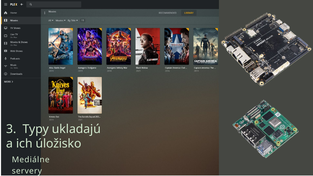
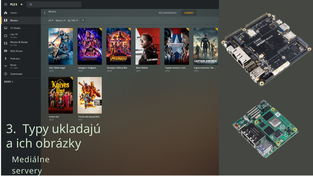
úložisko: úložisko -> obrázky
